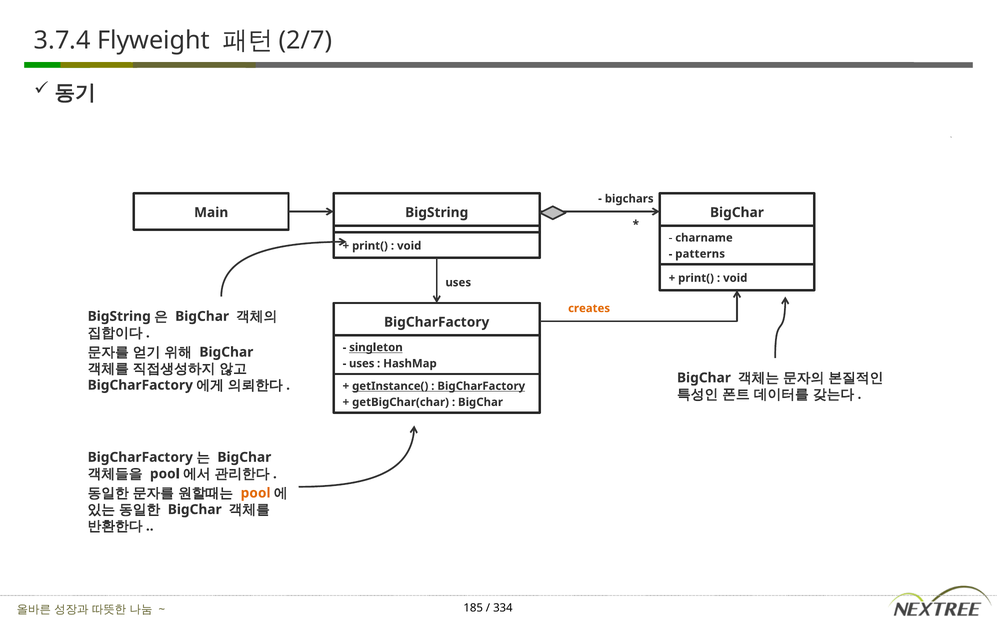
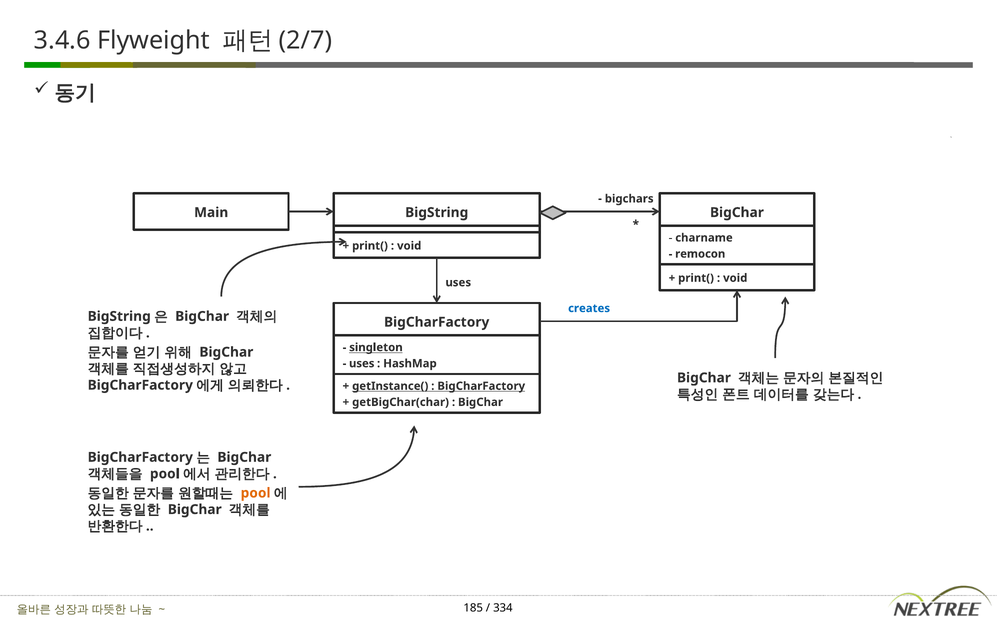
3.7.4: 3.7.4 -> 3.4.6
patterns: patterns -> remocon
creates colour: orange -> blue
